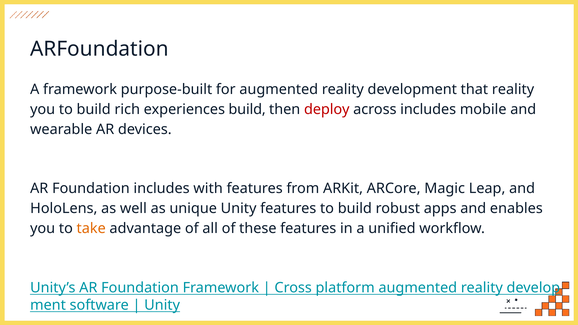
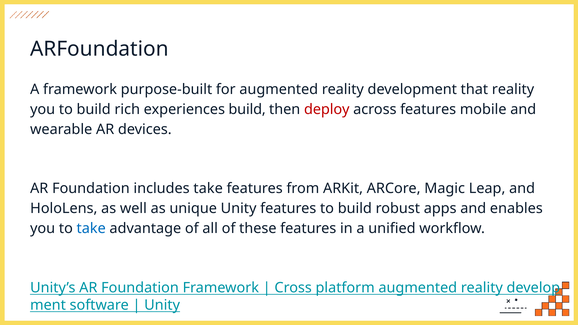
across includes: includes -> features
includes with: with -> take
take at (91, 228) colour: orange -> blue
